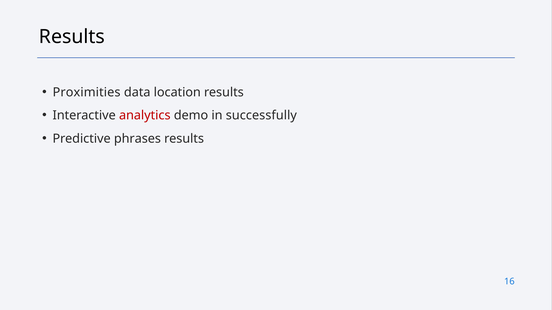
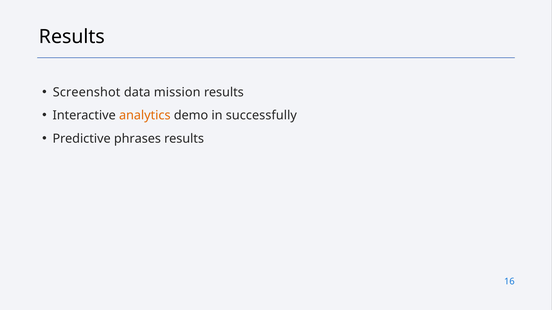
Proximities: Proximities -> Screenshot
location: location -> mission
analytics colour: red -> orange
